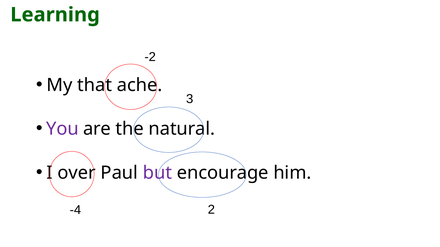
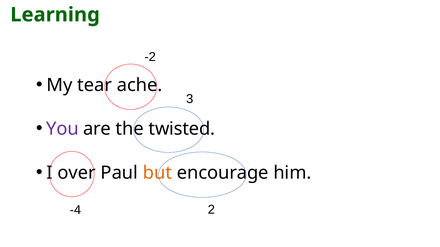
that: that -> tear
natural: natural -> twisted
but colour: purple -> orange
